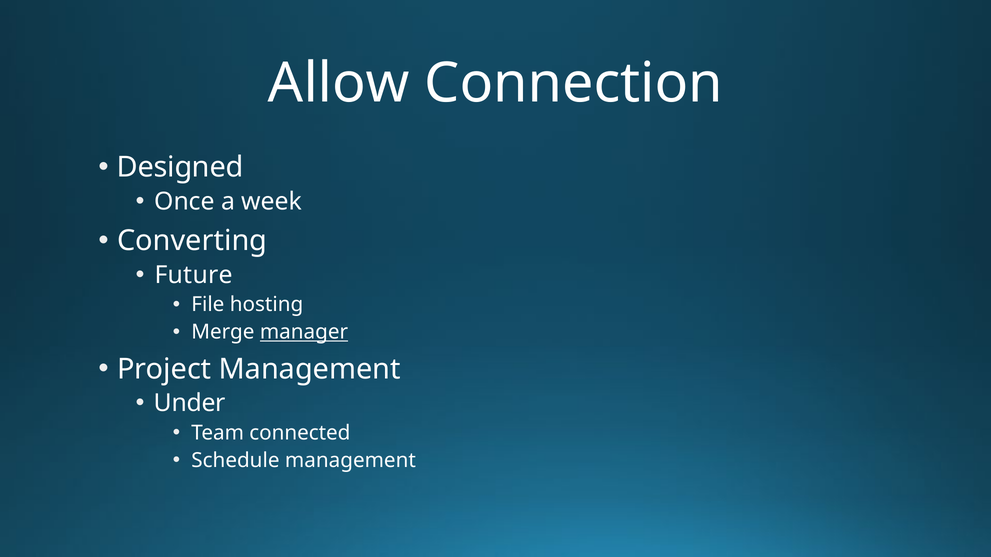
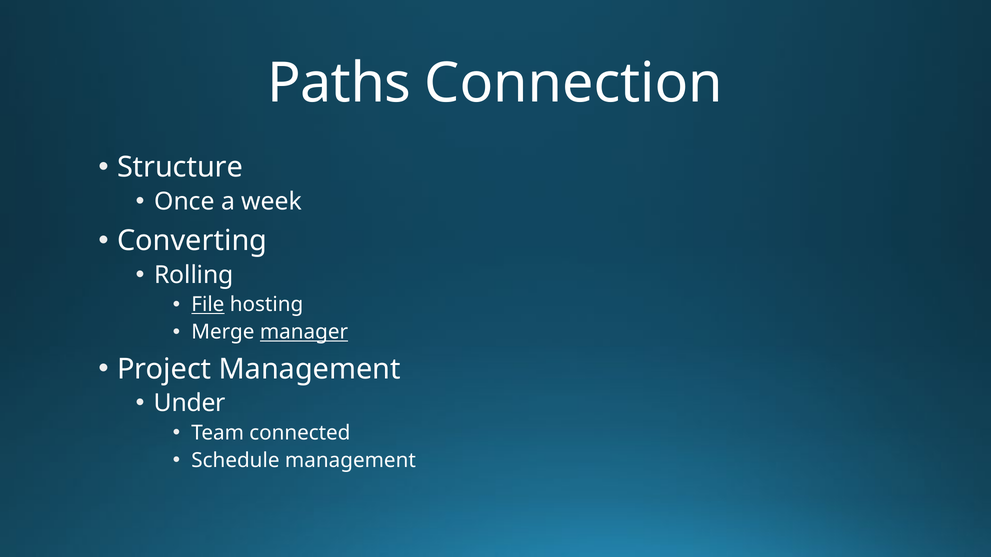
Allow: Allow -> Paths
Designed: Designed -> Structure
Future: Future -> Rolling
File underline: none -> present
